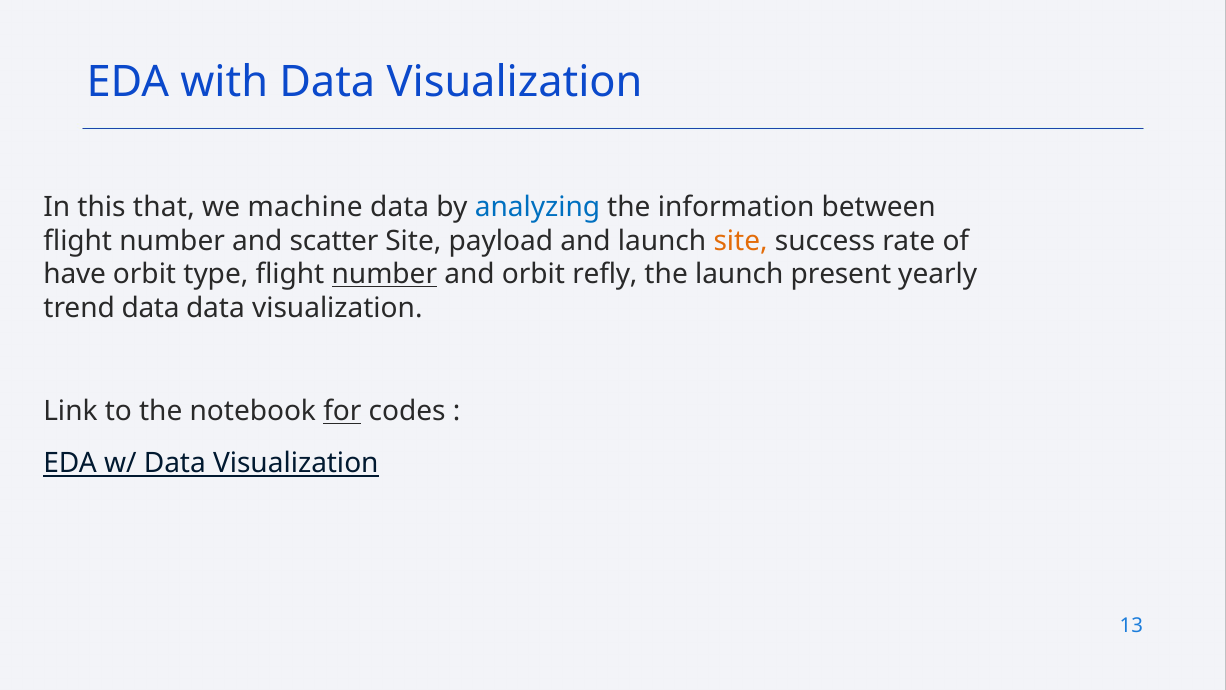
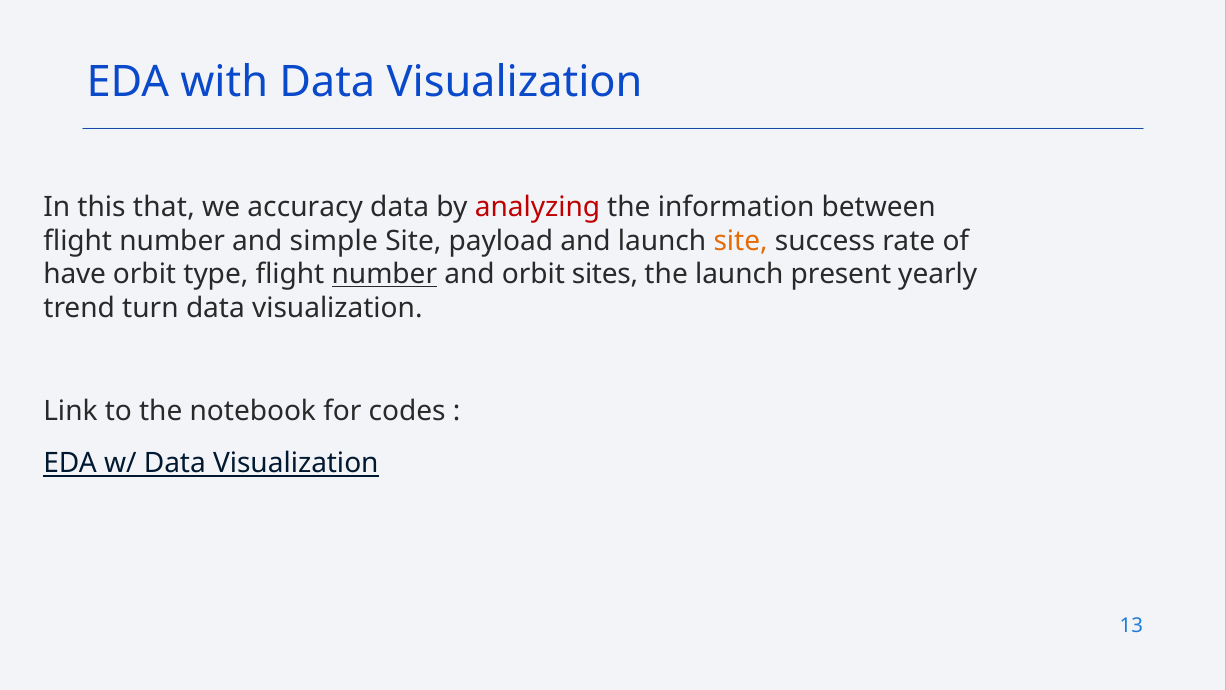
machine: machine -> accuracy
analyzing colour: blue -> red
scatter: scatter -> simple
refly: refly -> sites
trend data: data -> turn
for underline: present -> none
